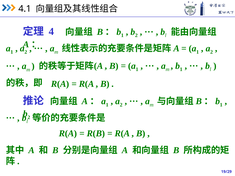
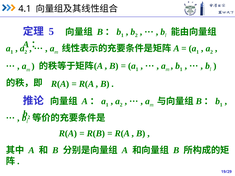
4: 4 -> 5
